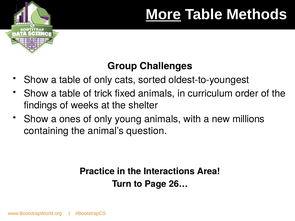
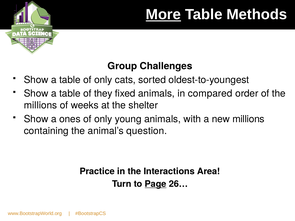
trick: trick -> they
curriculum: curriculum -> compared
findings at (41, 105): findings -> millions
Page underline: none -> present
